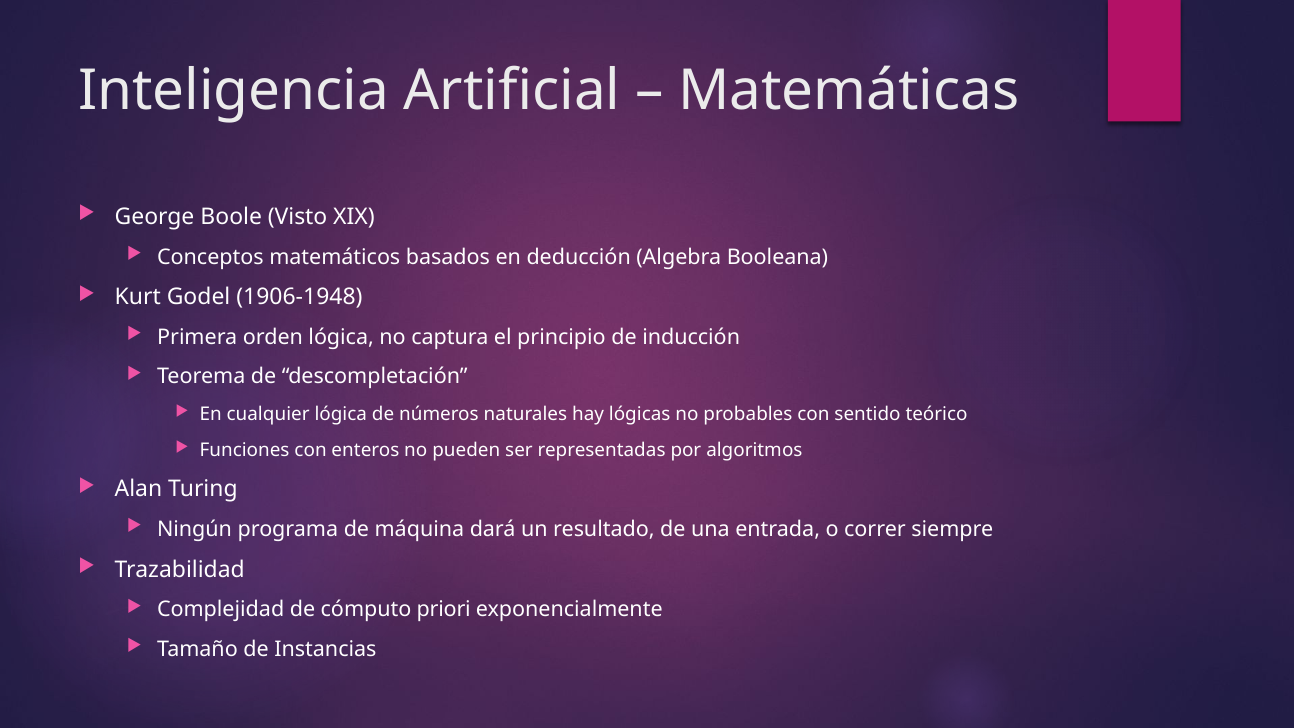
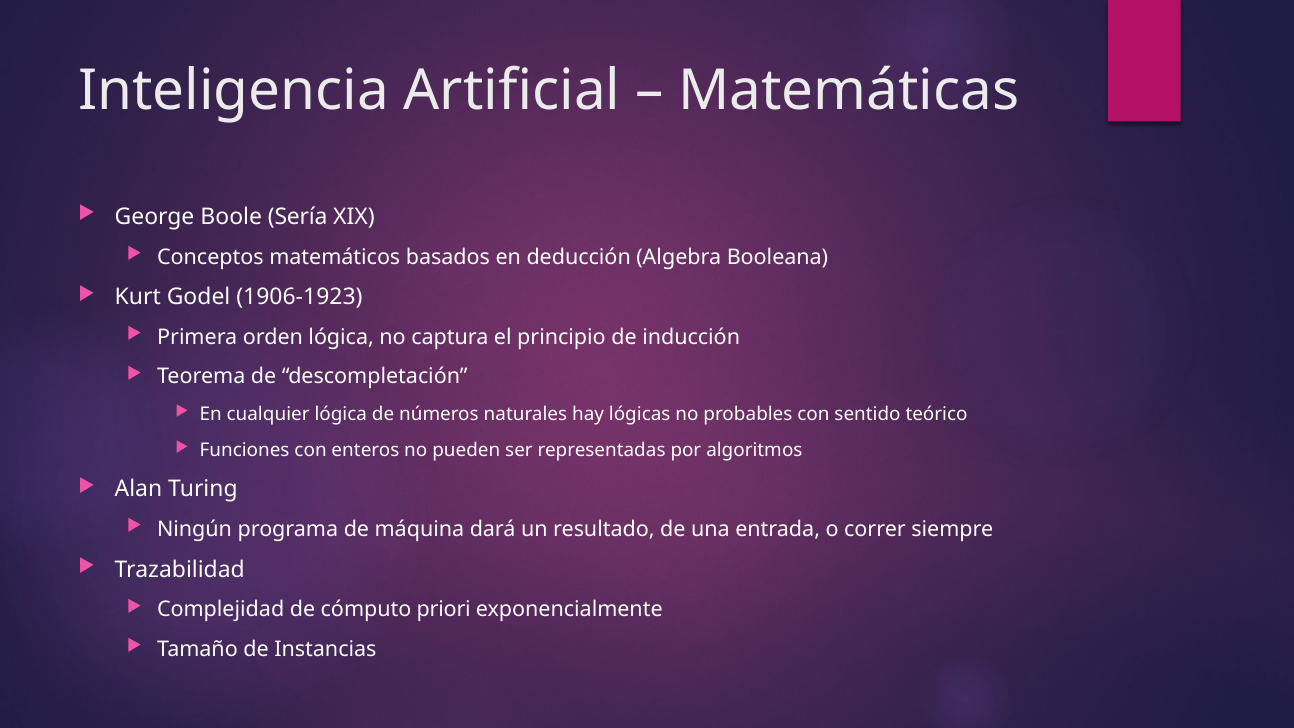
Visto: Visto -> Sería
1906-1948: 1906-1948 -> 1906-1923
